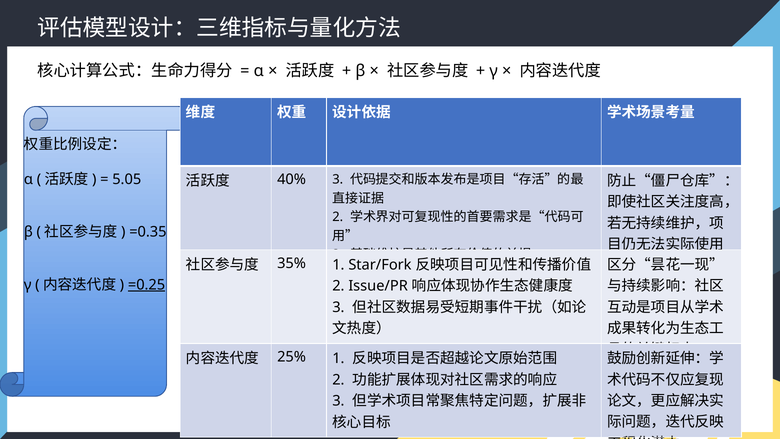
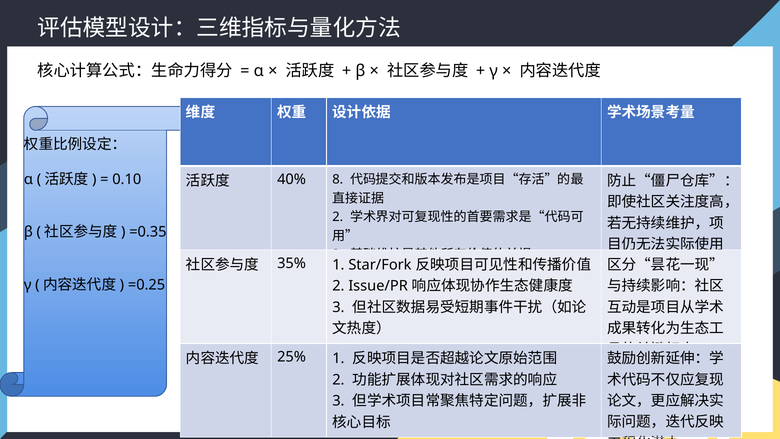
5.05: 5.05 -> 0.10
40% 3: 3 -> 8
=0.25 underline: present -> none
